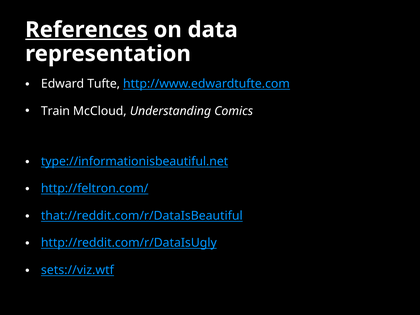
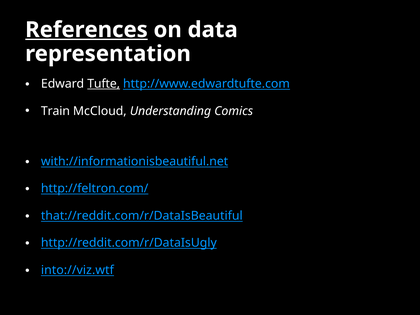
Tufte underline: none -> present
type://informationisbeautiful.net: type://informationisbeautiful.net -> with://informationisbeautiful.net
sets://viz.wtf: sets://viz.wtf -> into://viz.wtf
